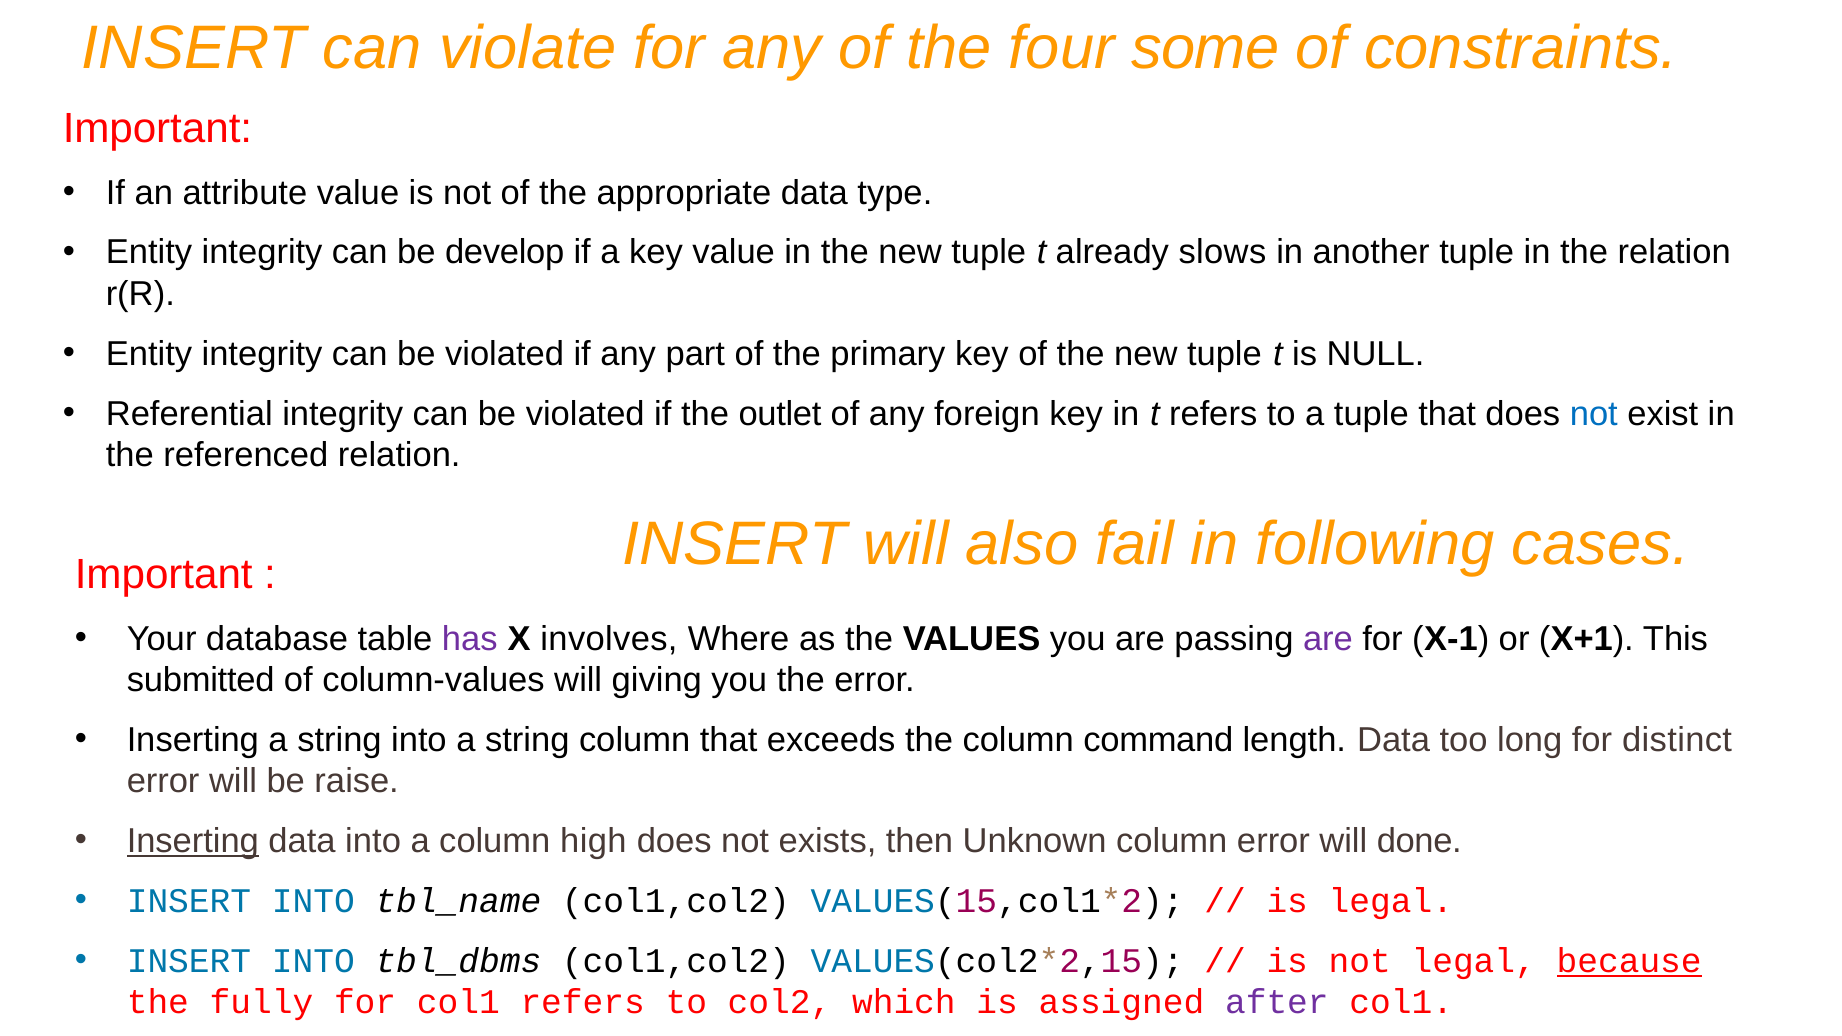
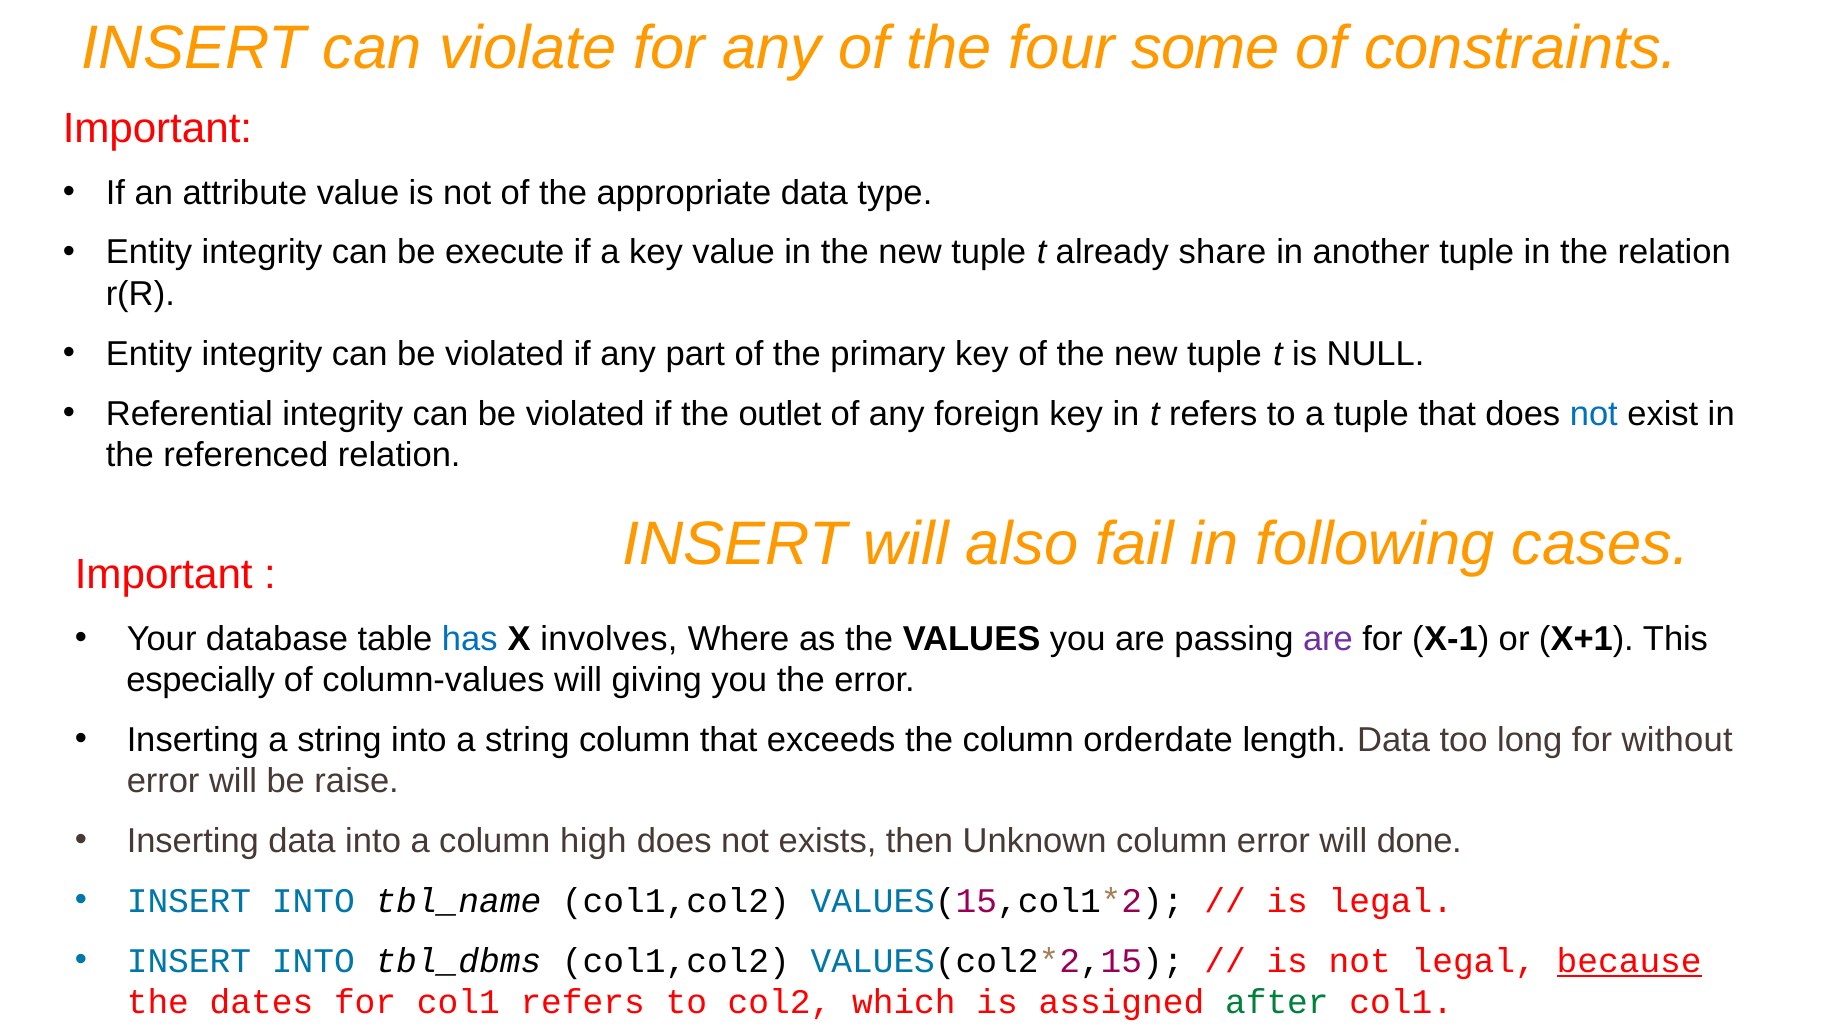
develop: develop -> execute
slows: slows -> share
has colour: purple -> blue
submitted: submitted -> especially
command: command -> orderdate
distinct: distinct -> without
Inserting at (193, 841) underline: present -> none
fully: fully -> dates
after colour: purple -> green
